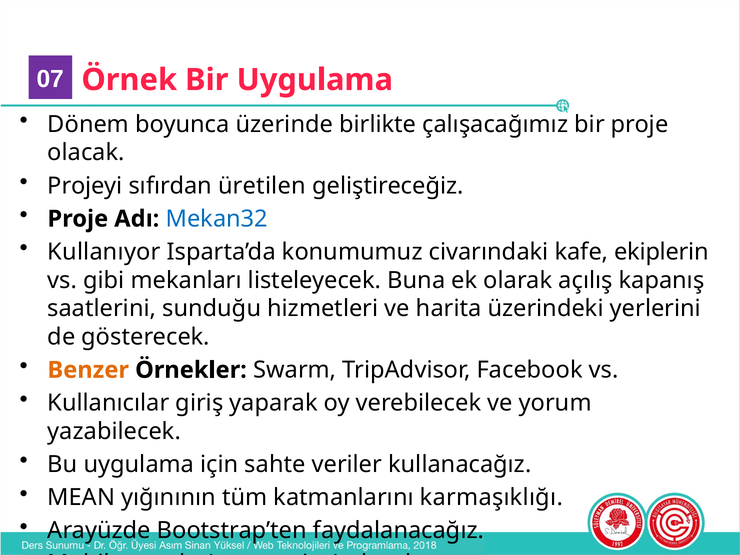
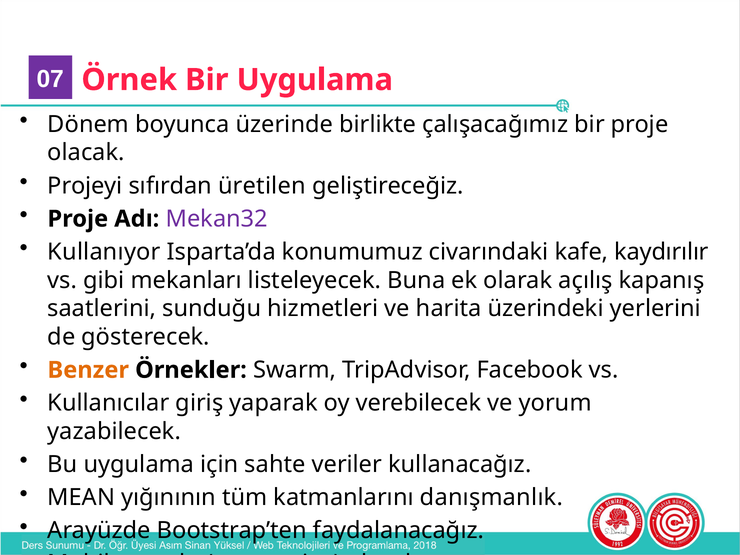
Mekan32 colour: blue -> purple
ekiplerin: ekiplerin -> kaydırılır
karmaşıklığı: karmaşıklığı -> danışmanlık
